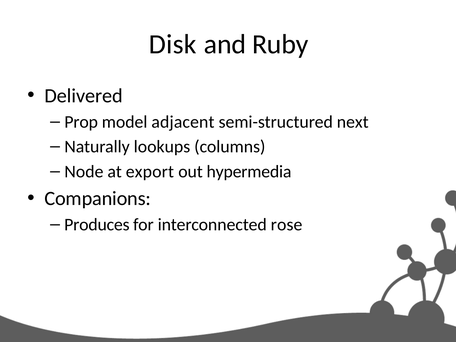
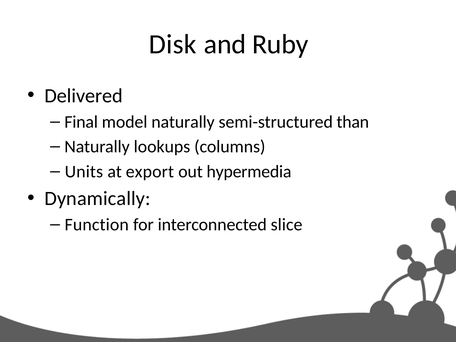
Prop: Prop -> Final
model adjacent: adjacent -> naturally
next: next -> than
Node: Node -> Units
Companions: Companions -> Dynamically
Produces: Produces -> Function
rose: rose -> slice
